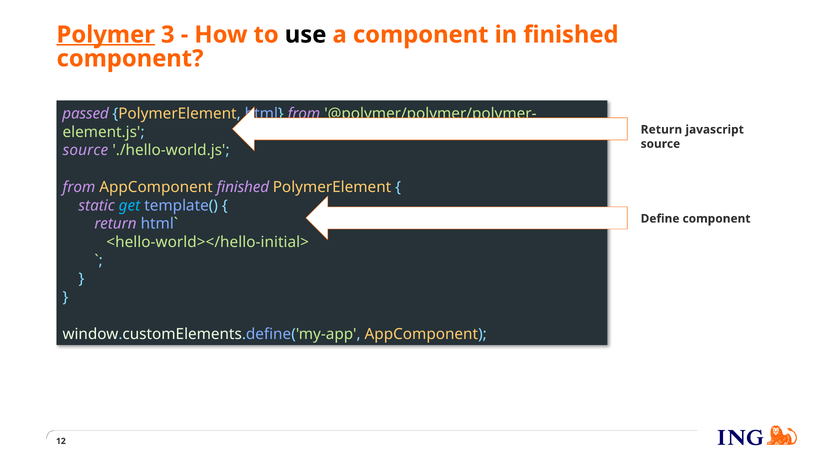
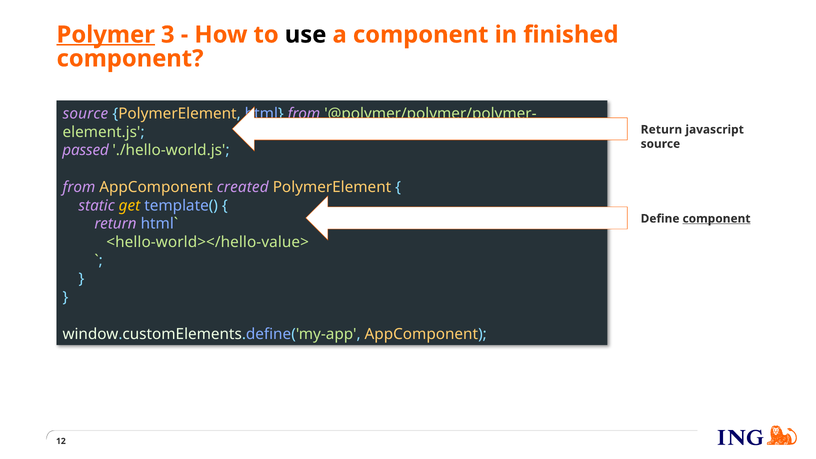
passed at (86, 114): passed -> source
source at (85, 150): source -> passed
AppComponent finished: finished -> created
get colour: light blue -> yellow
component at (717, 219) underline: none -> present
<hello-world></hello-initial>: <hello-world></hello-initial> -> <hello-world></hello-value>
